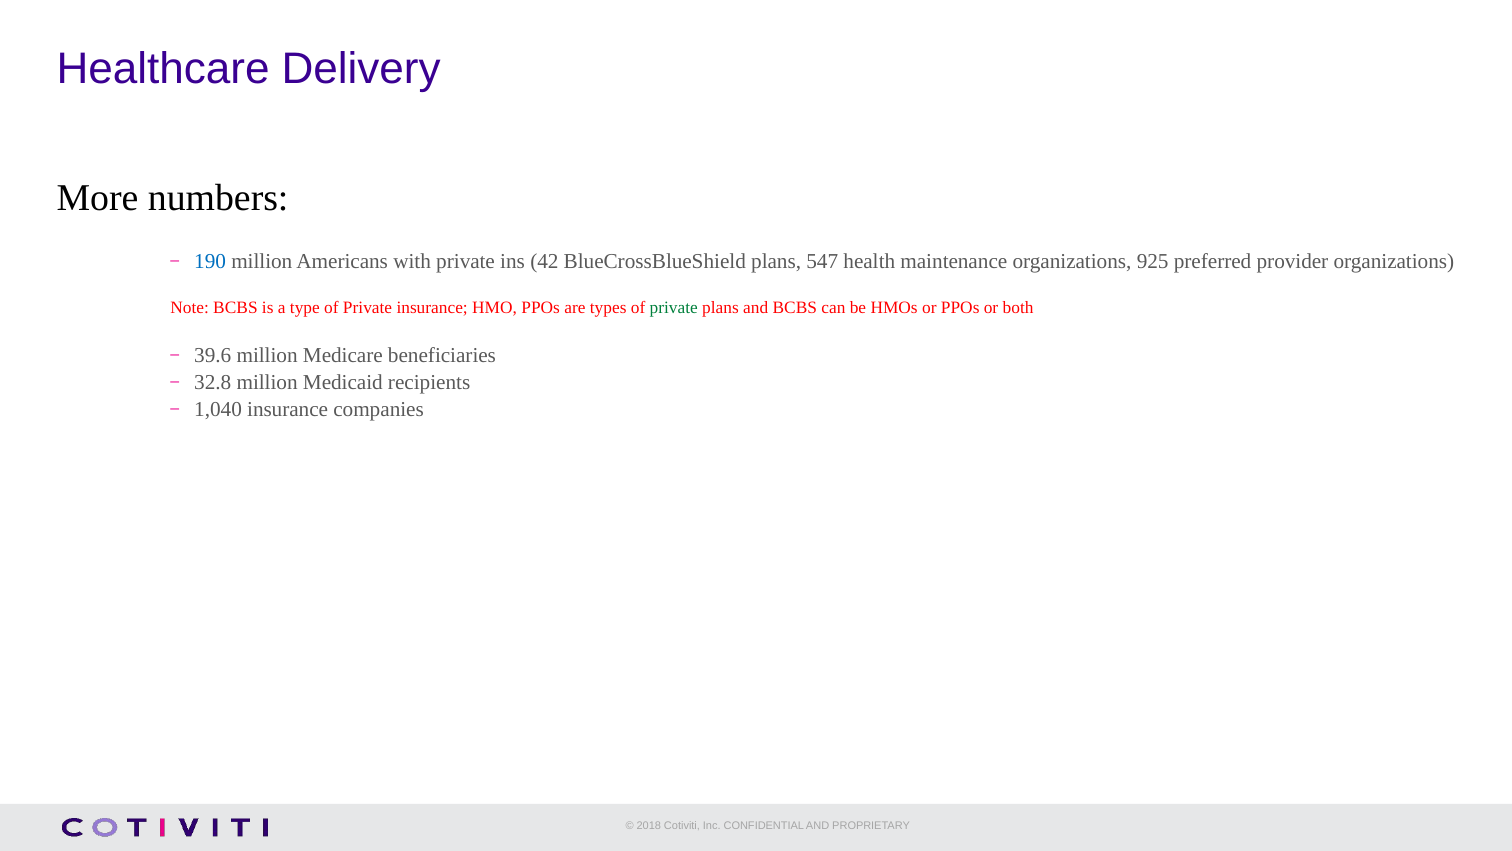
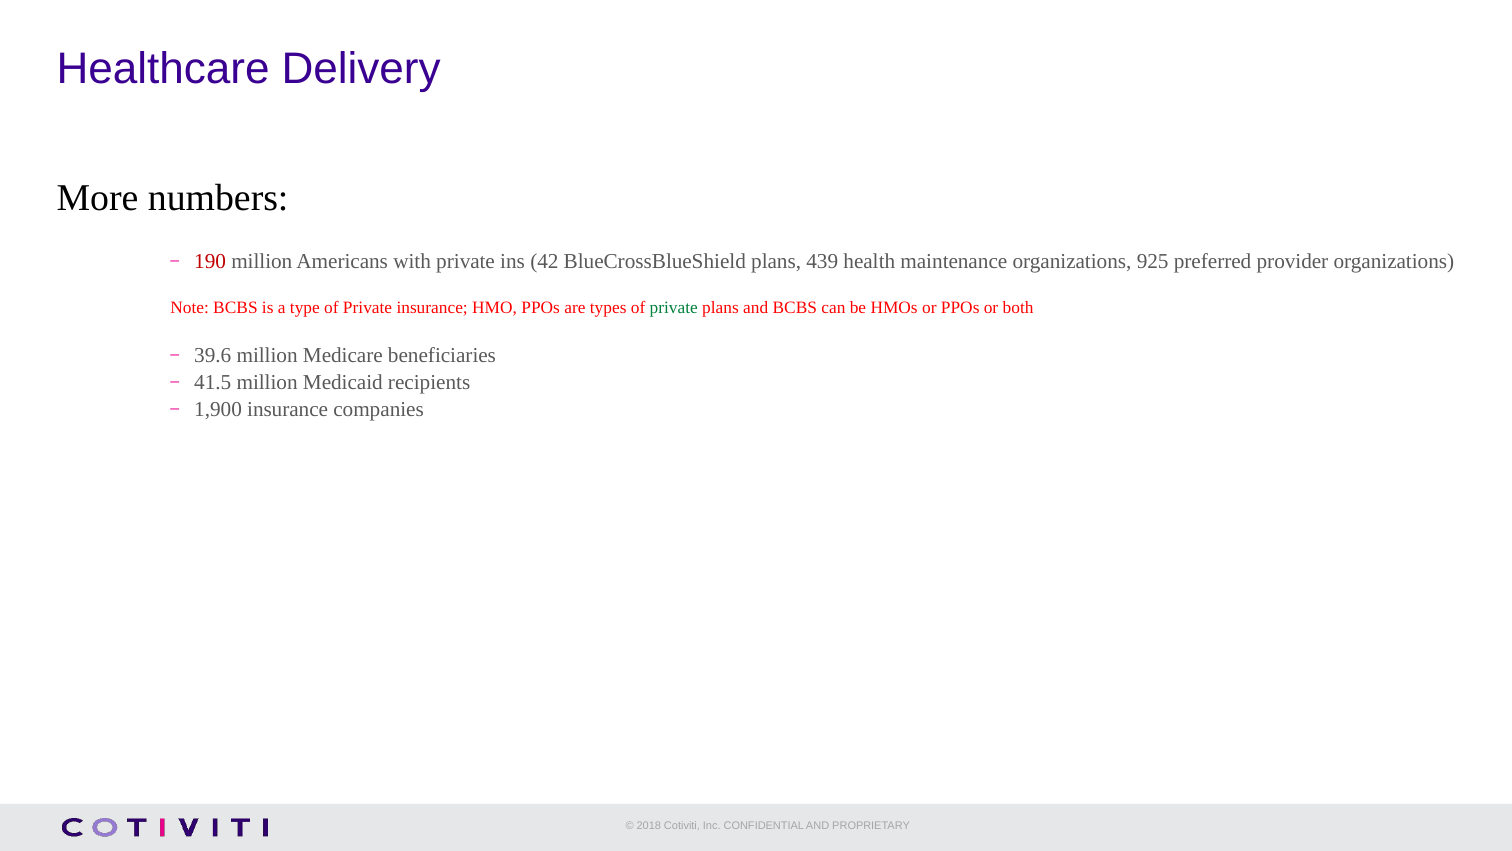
190 colour: blue -> red
547: 547 -> 439
32.8: 32.8 -> 41.5
1,040: 1,040 -> 1,900
